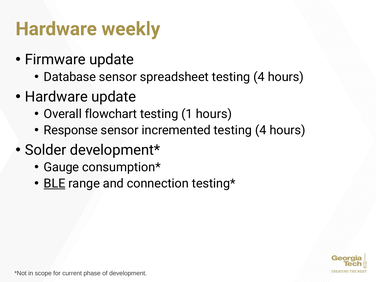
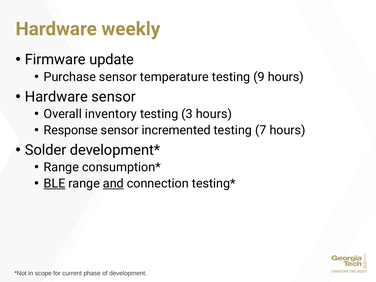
Database: Database -> Purchase
spreadsheet: spreadsheet -> temperature
4 at (259, 77): 4 -> 9
Hardware update: update -> sensor
flowchart: flowchart -> inventory
1: 1 -> 3
4 at (261, 130): 4 -> 7
Gauge at (61, 167): Gauge -> Range
and underline: none -> present
